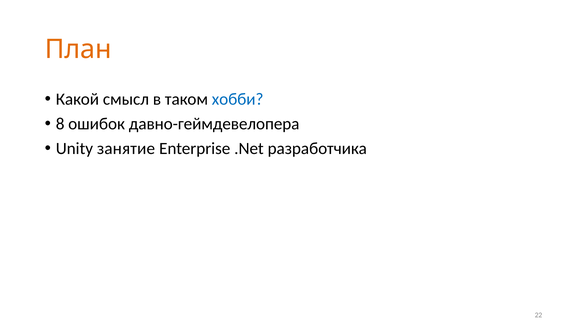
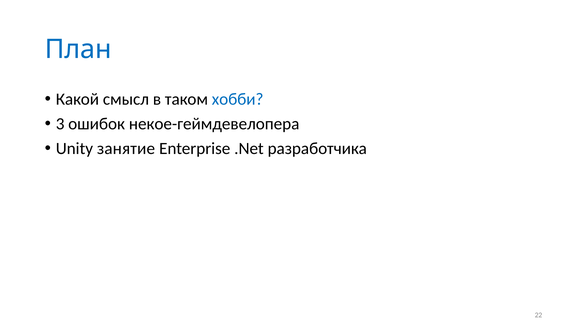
План colour: orange -> blue
8: 8 -> 3
давно-геймдевелопера: давно-геймдевелопера -> некое-геймдевелопера
